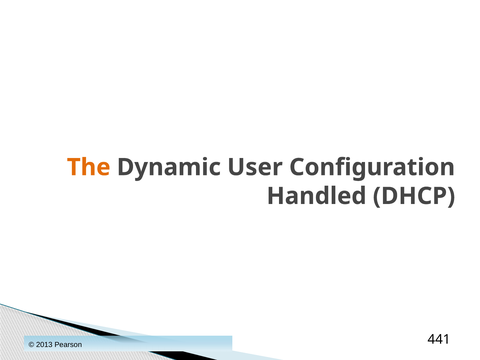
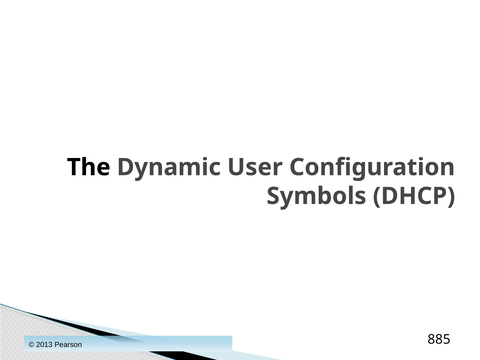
The colour: orange -> black
Handled: Handled -> Symbols
441: 441 -> 885
